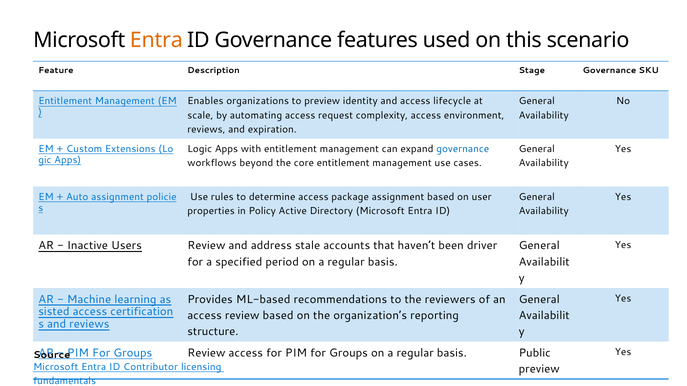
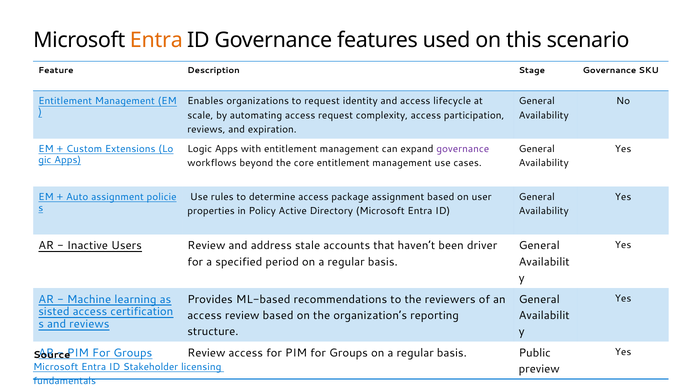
to preview: preview -> request
environment: environment -> participation
governance at (463, 149) colour: blue -> purple
Contributor: Contributor -> Stakeholder
